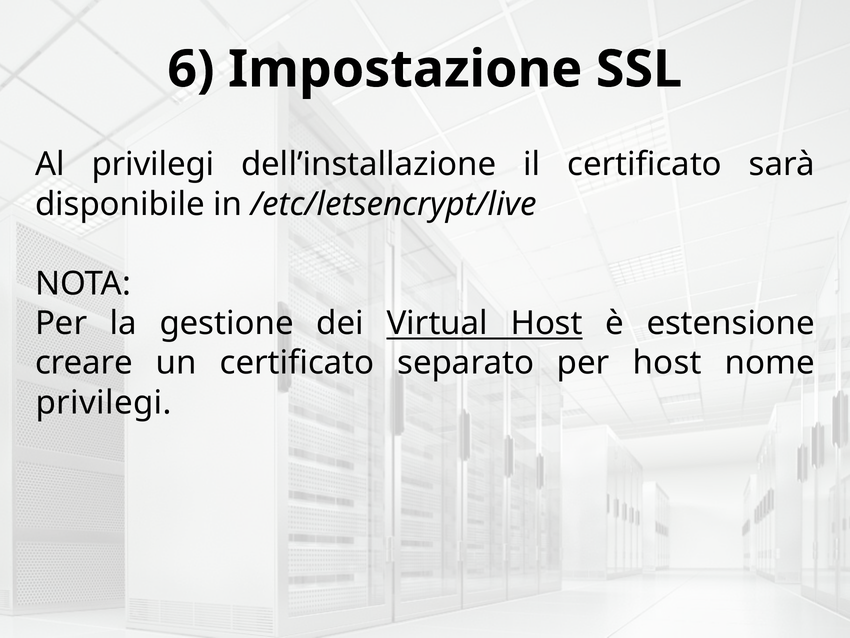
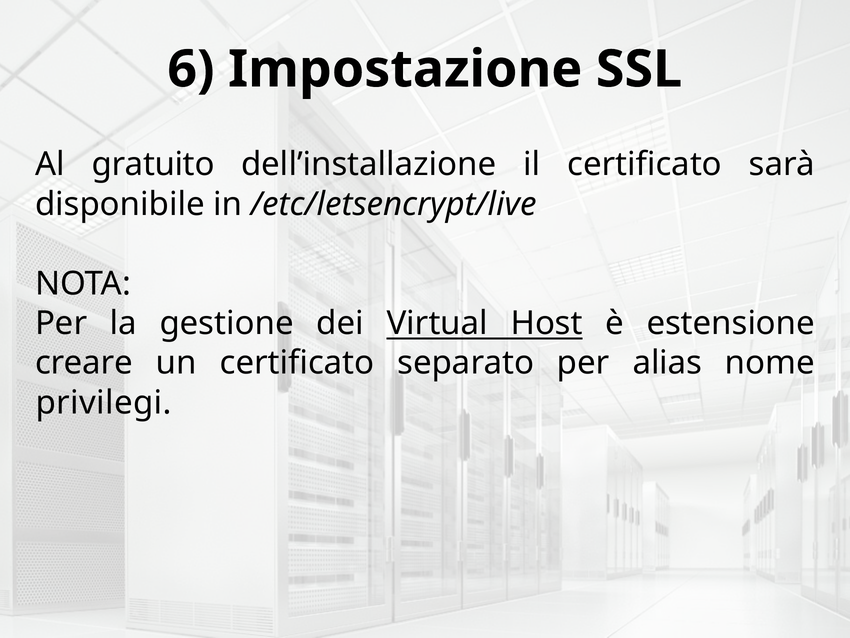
Al privilegi: privilegi -> gratuito
per host: host -> alias
